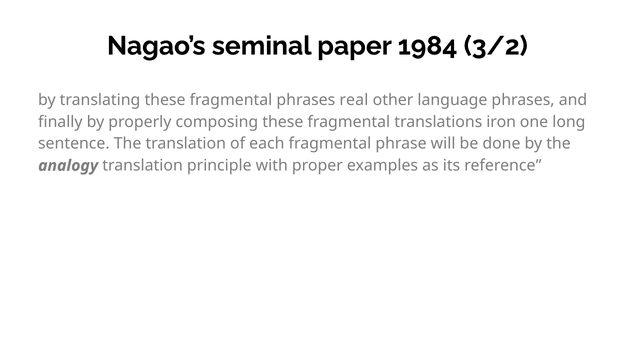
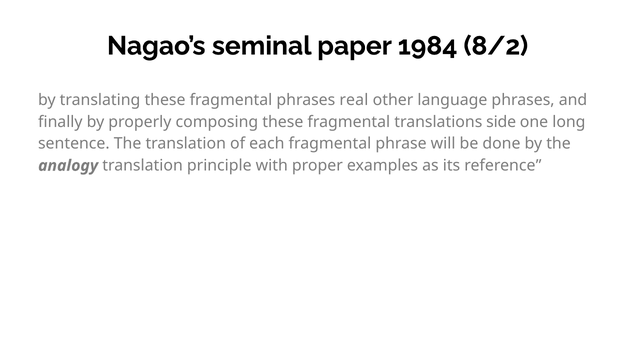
3/2: 3/2 -> 8/2
iron: iron -> side
